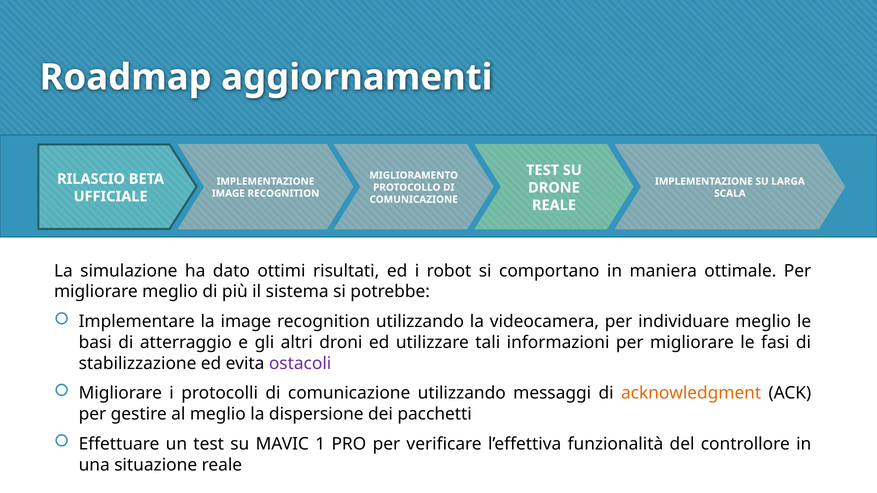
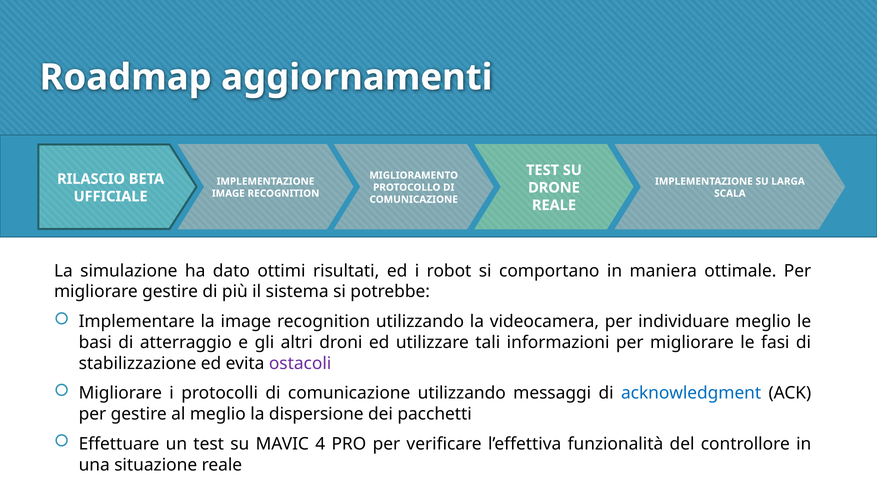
migliorare meglio: meglio -> gestire
acknowledgment colour: orange -> blue
1: 1 -> 4
